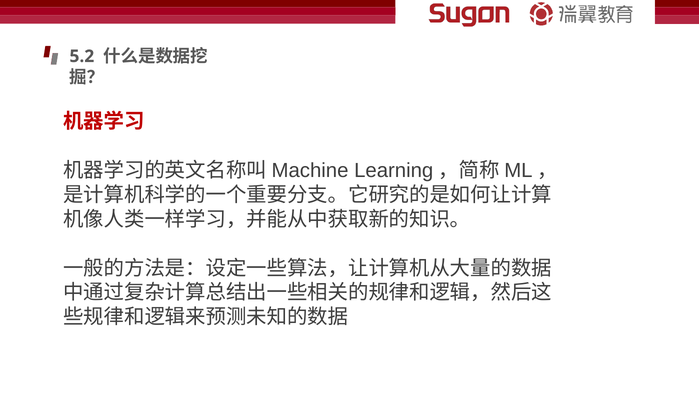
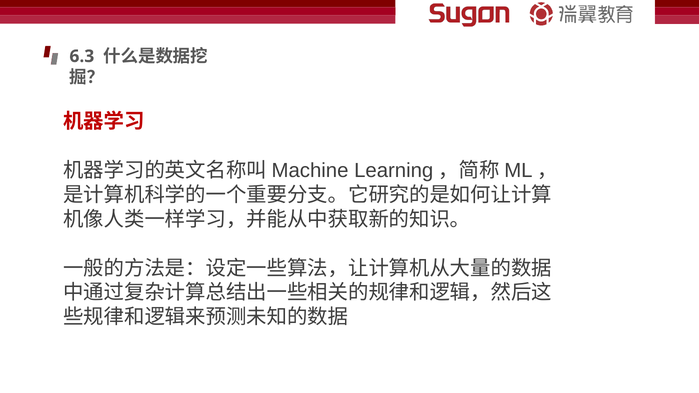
5.2: 5.2 -> 6.3
